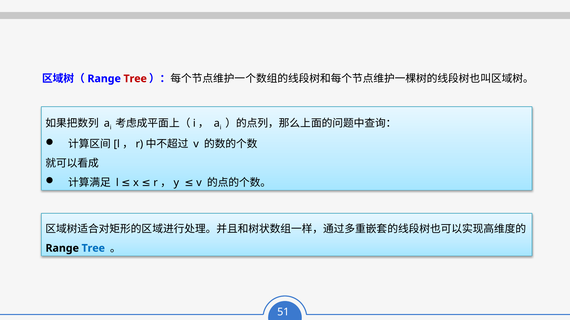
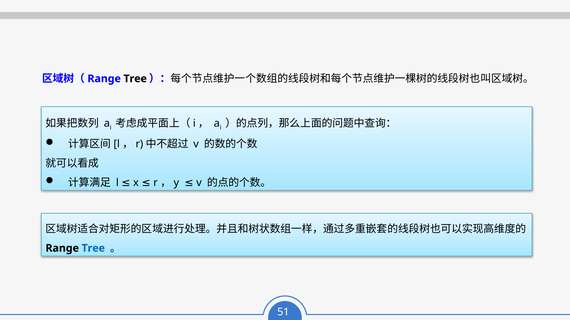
Tree at (135, 79) colour: red -> black
